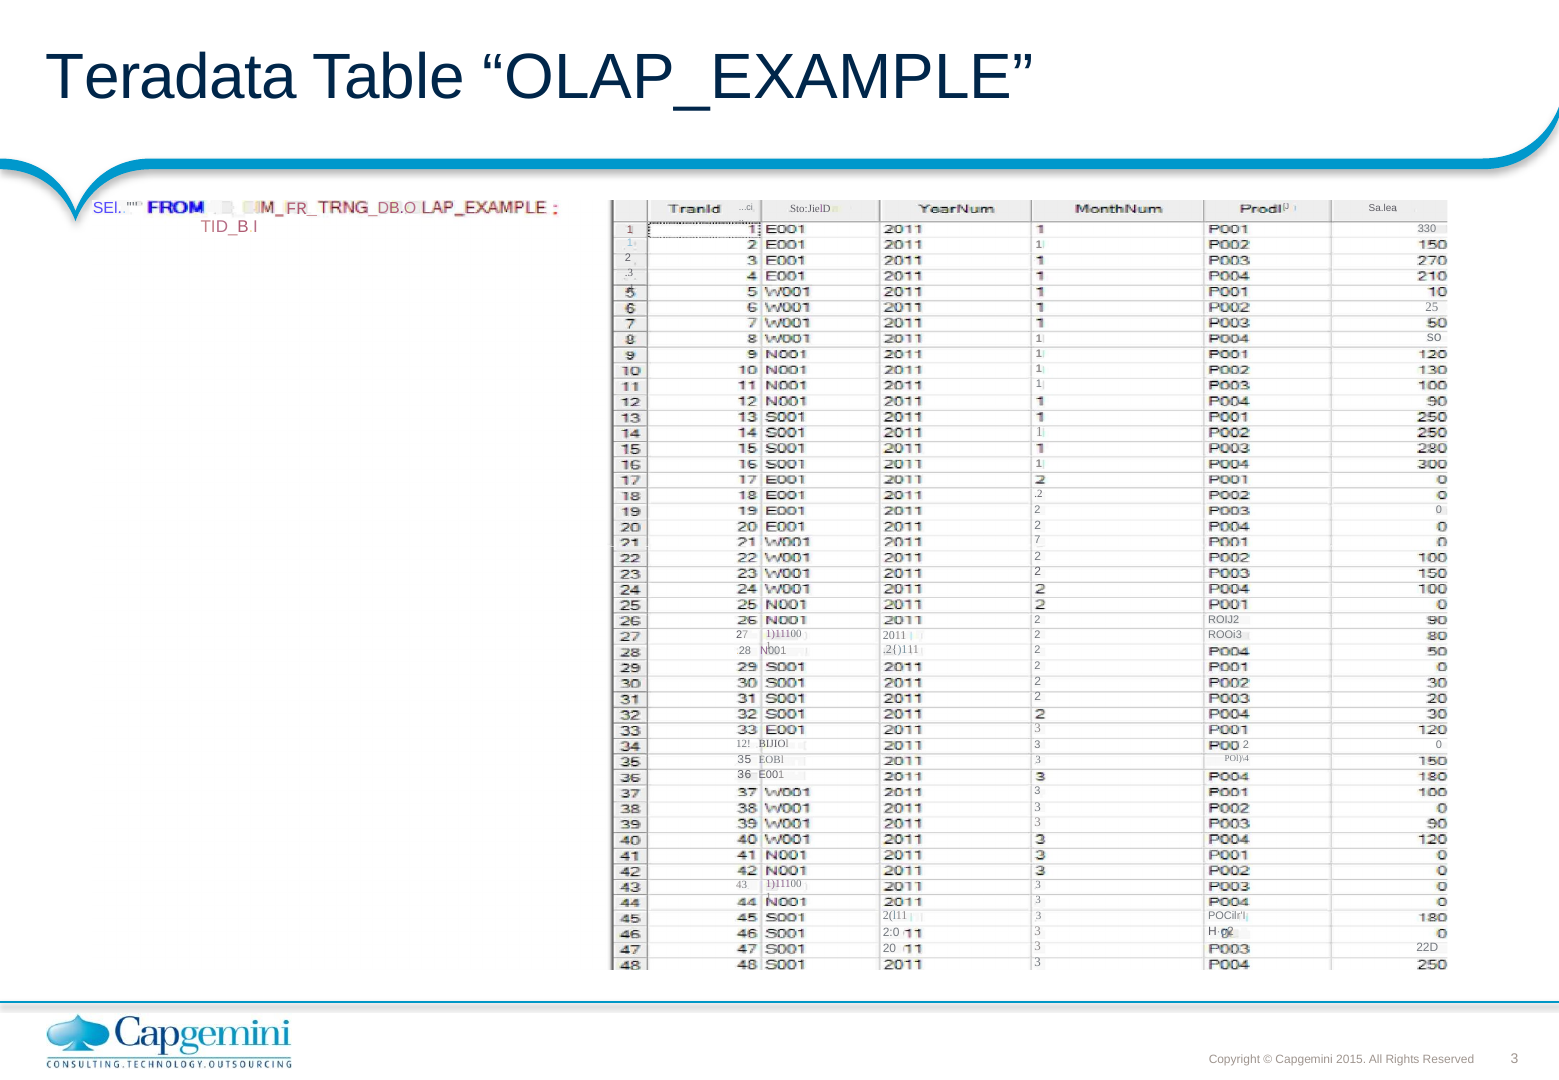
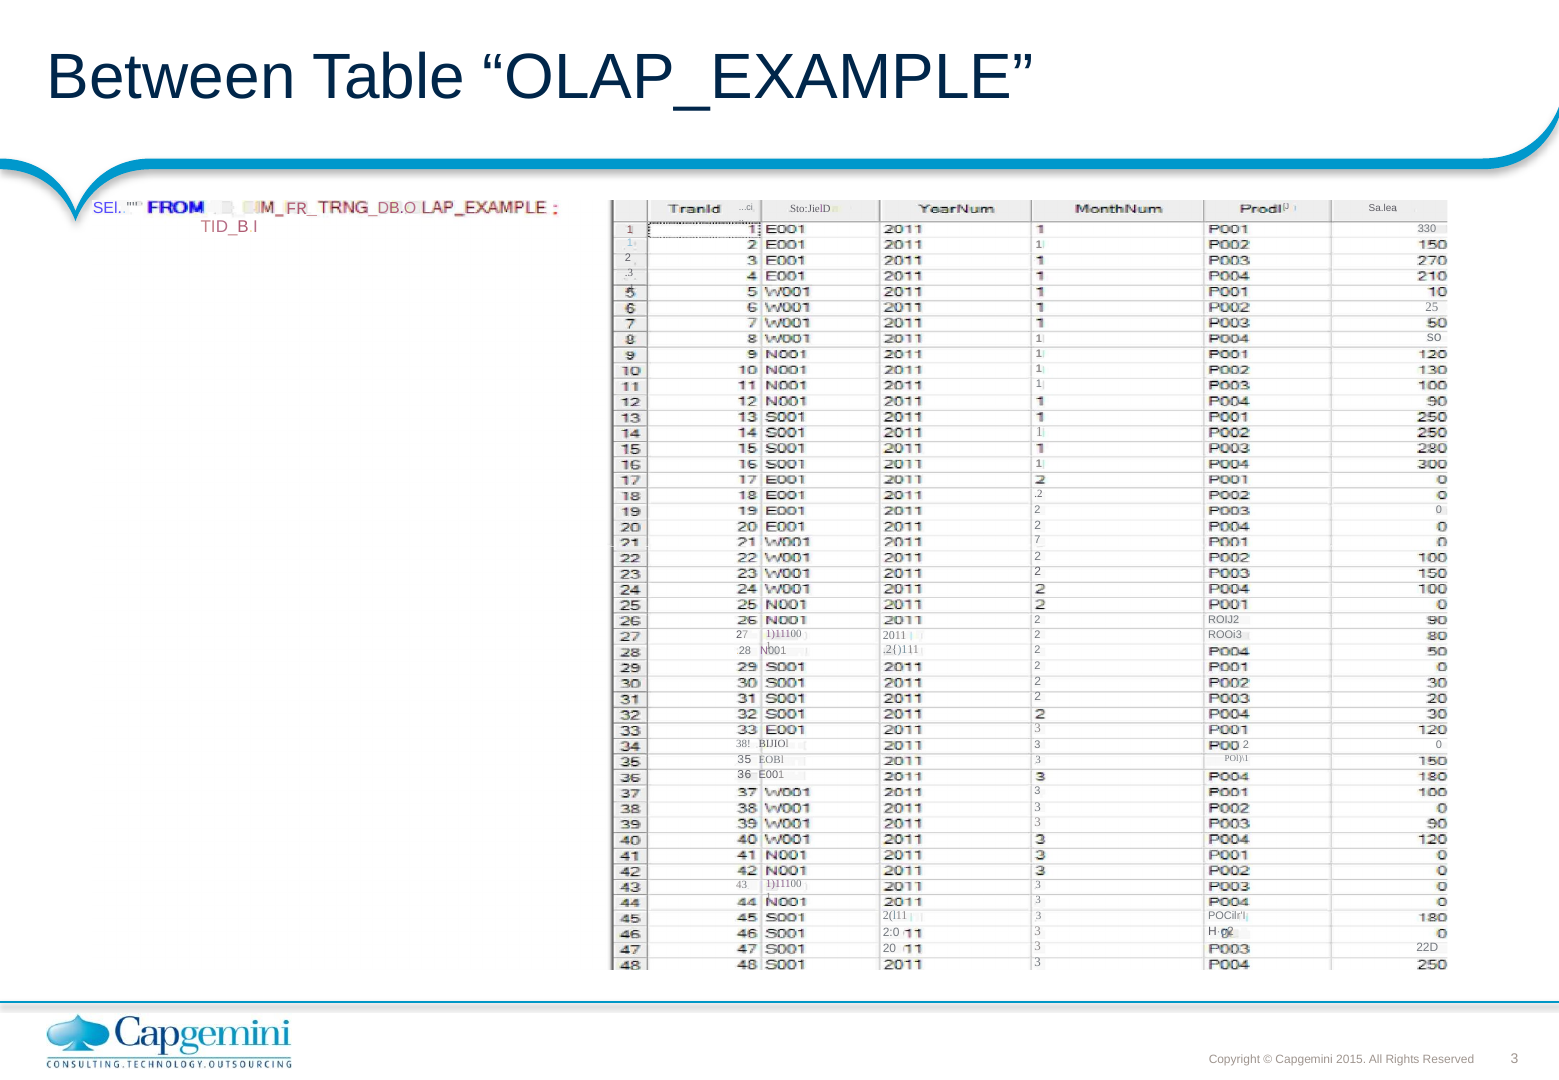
Teradata: Teradata -> Between
12: 12 -> 38
POl)\4: POl)\4 -> POl)\1
